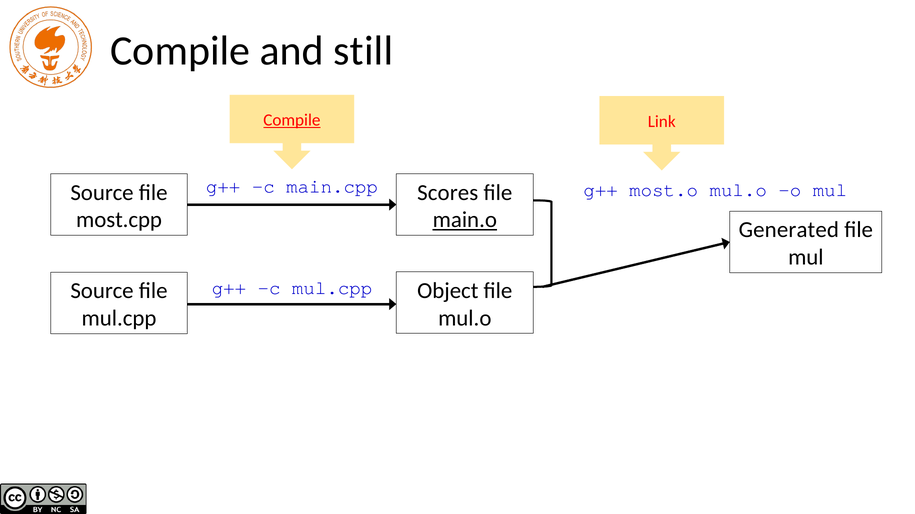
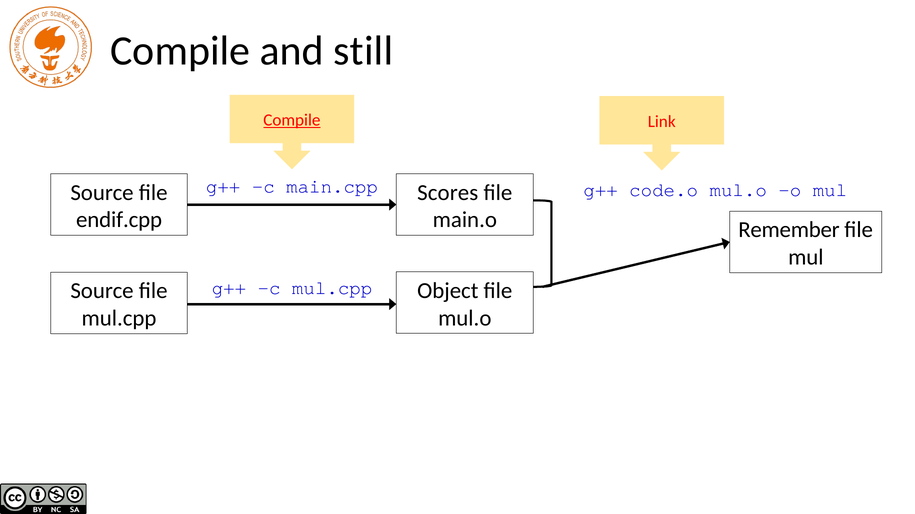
most.o: most.o -> code.o
most.cpp: most.cpp -> endif.cpp
main.o underline: present -> none
Generated: Generated -> Remember
